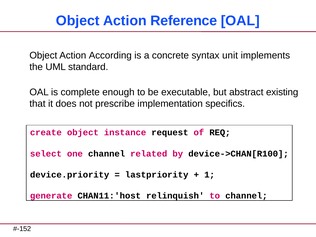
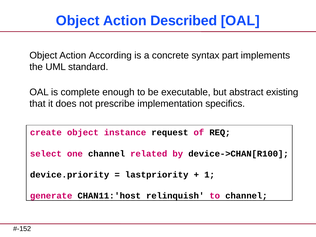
Reference: Reference -> Described
unit: unit -> part
